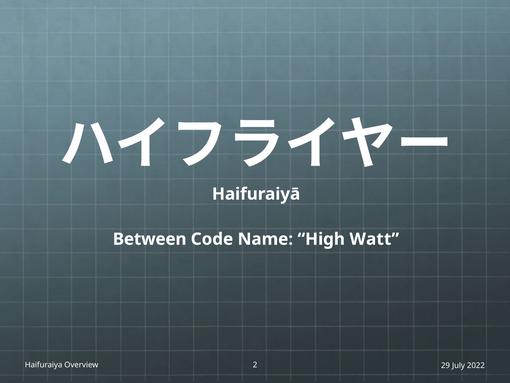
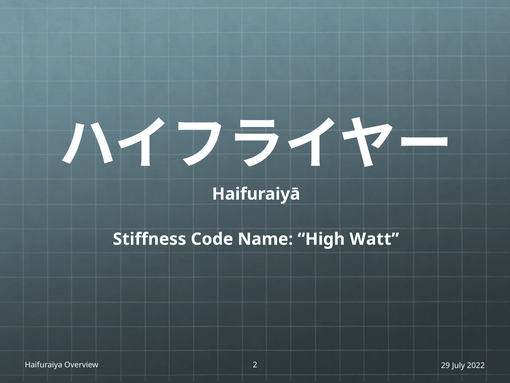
Between: Between -> Stiffness
